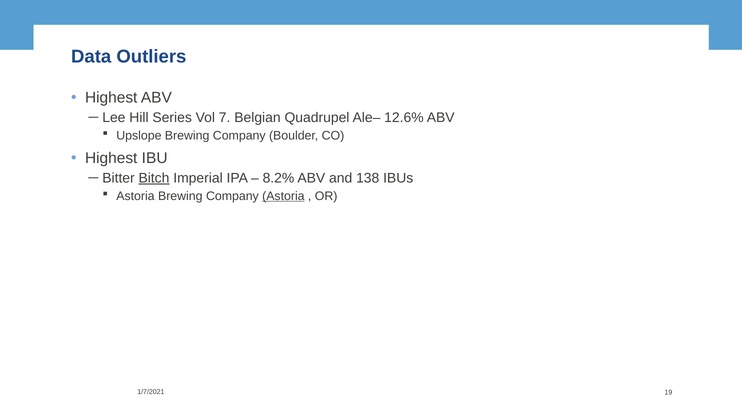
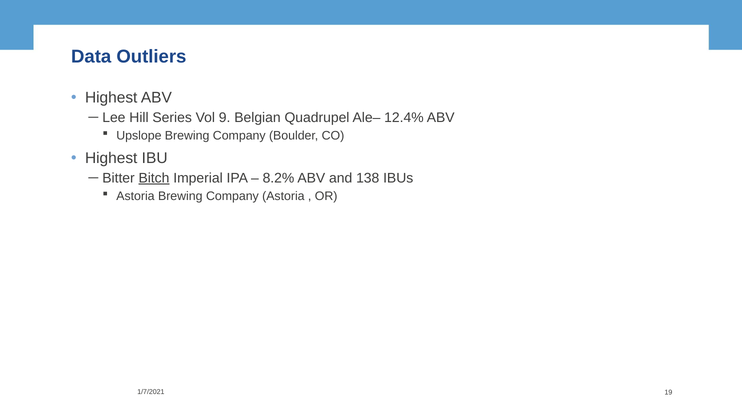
7: 7 -> 9
12.6%: 12.6% -> 12.4%
Astoria at (283, 196) underline: present -> none
